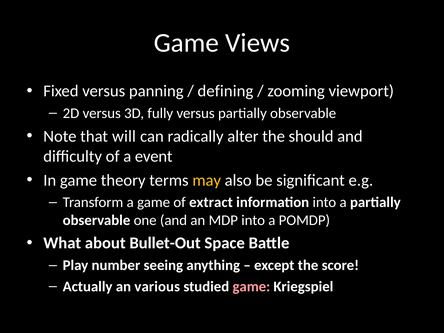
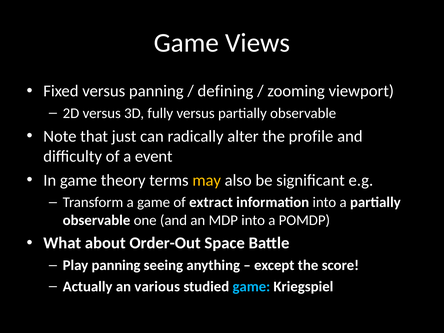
will: will -> just
should: should -> profile
Bullet-Out: Bullet-Out -> Order-Out
Play number: number -> panning
game at (251, 287) colour: pink -> light blue
